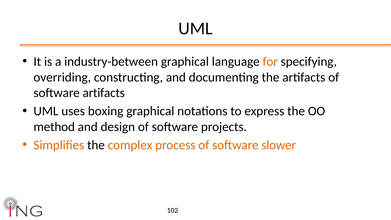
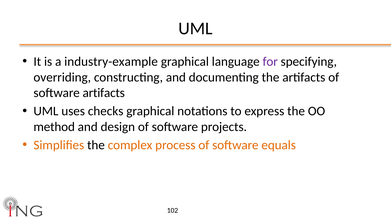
industry-between: industry-between -> industry-example
for colour: orange -> purple
boxing: boxing -> checks
slower: slower -> equals
